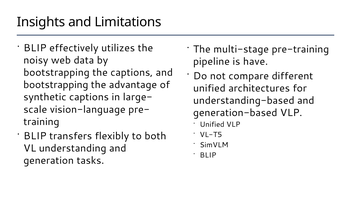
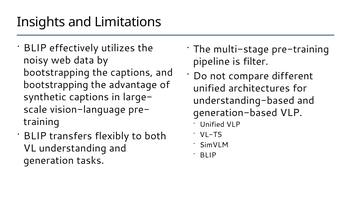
have: have -> filter
